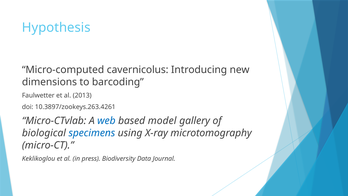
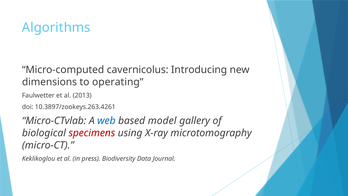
Hypothesis: Hypothesis -> Algorithms
barcoding: barcoding -> operating
specimens colour: blue -> red
